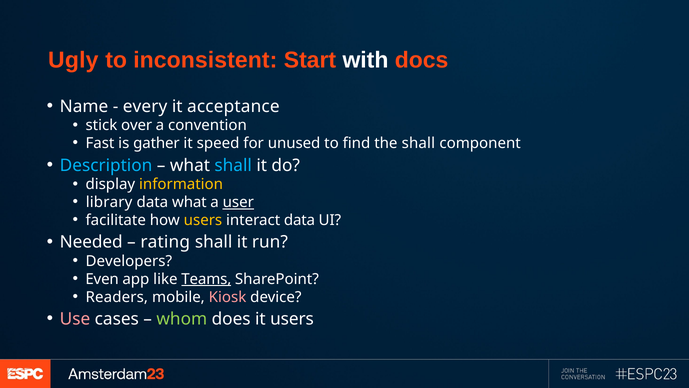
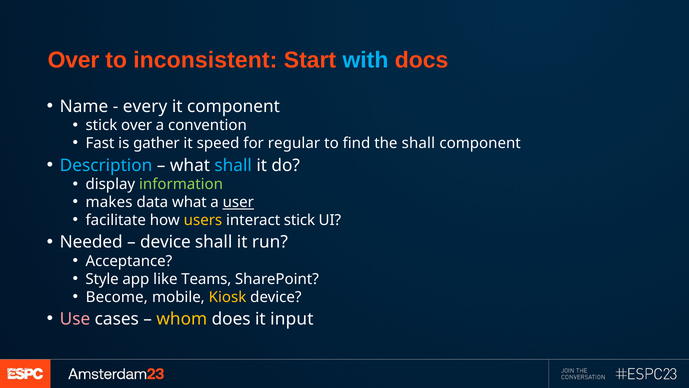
Ugly at (73, 60): Ugly -> Over
with colour: white -> light blue
it acceptance: acceptance -> component
unused: unused -> regular
information colour: yellow -> light green
library: library -> makes
interact data: data -> stick
rating at (165, 242): rating -> device
Developers: Developers -> Acceptance
Even: Even -> Style
Teams underline: present -> none
Readers: Readers -> Become
Kiosk colour: pink -> yellow
whom colour: light green -> yellow
it users: users -> input
